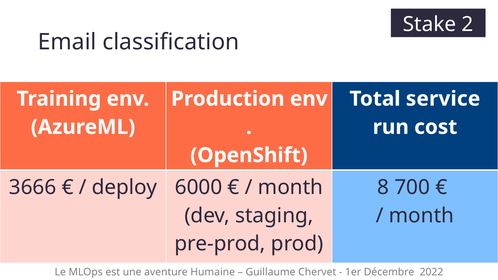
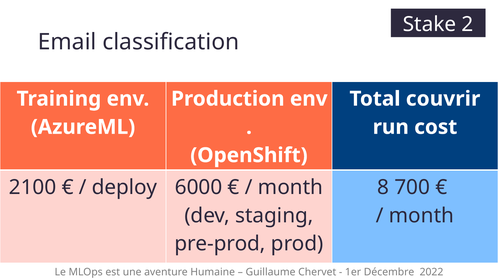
service: service -> couvrir
3666: 3666 -> 2100
